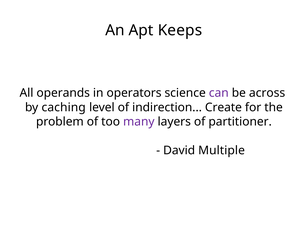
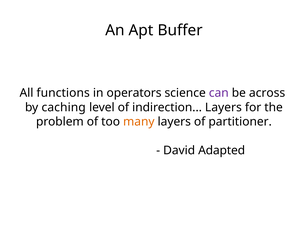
Keeps: Keeps -> Buffer
operands: operands -> functions
indirection Create: Create -> Layers
many colour: purple -> orange
Multiple: Multiple -> Adapted
